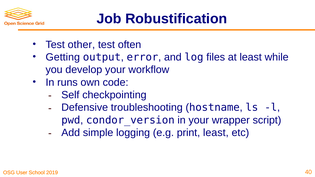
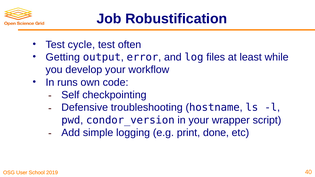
other: other -> cycle
print least: least -> done
